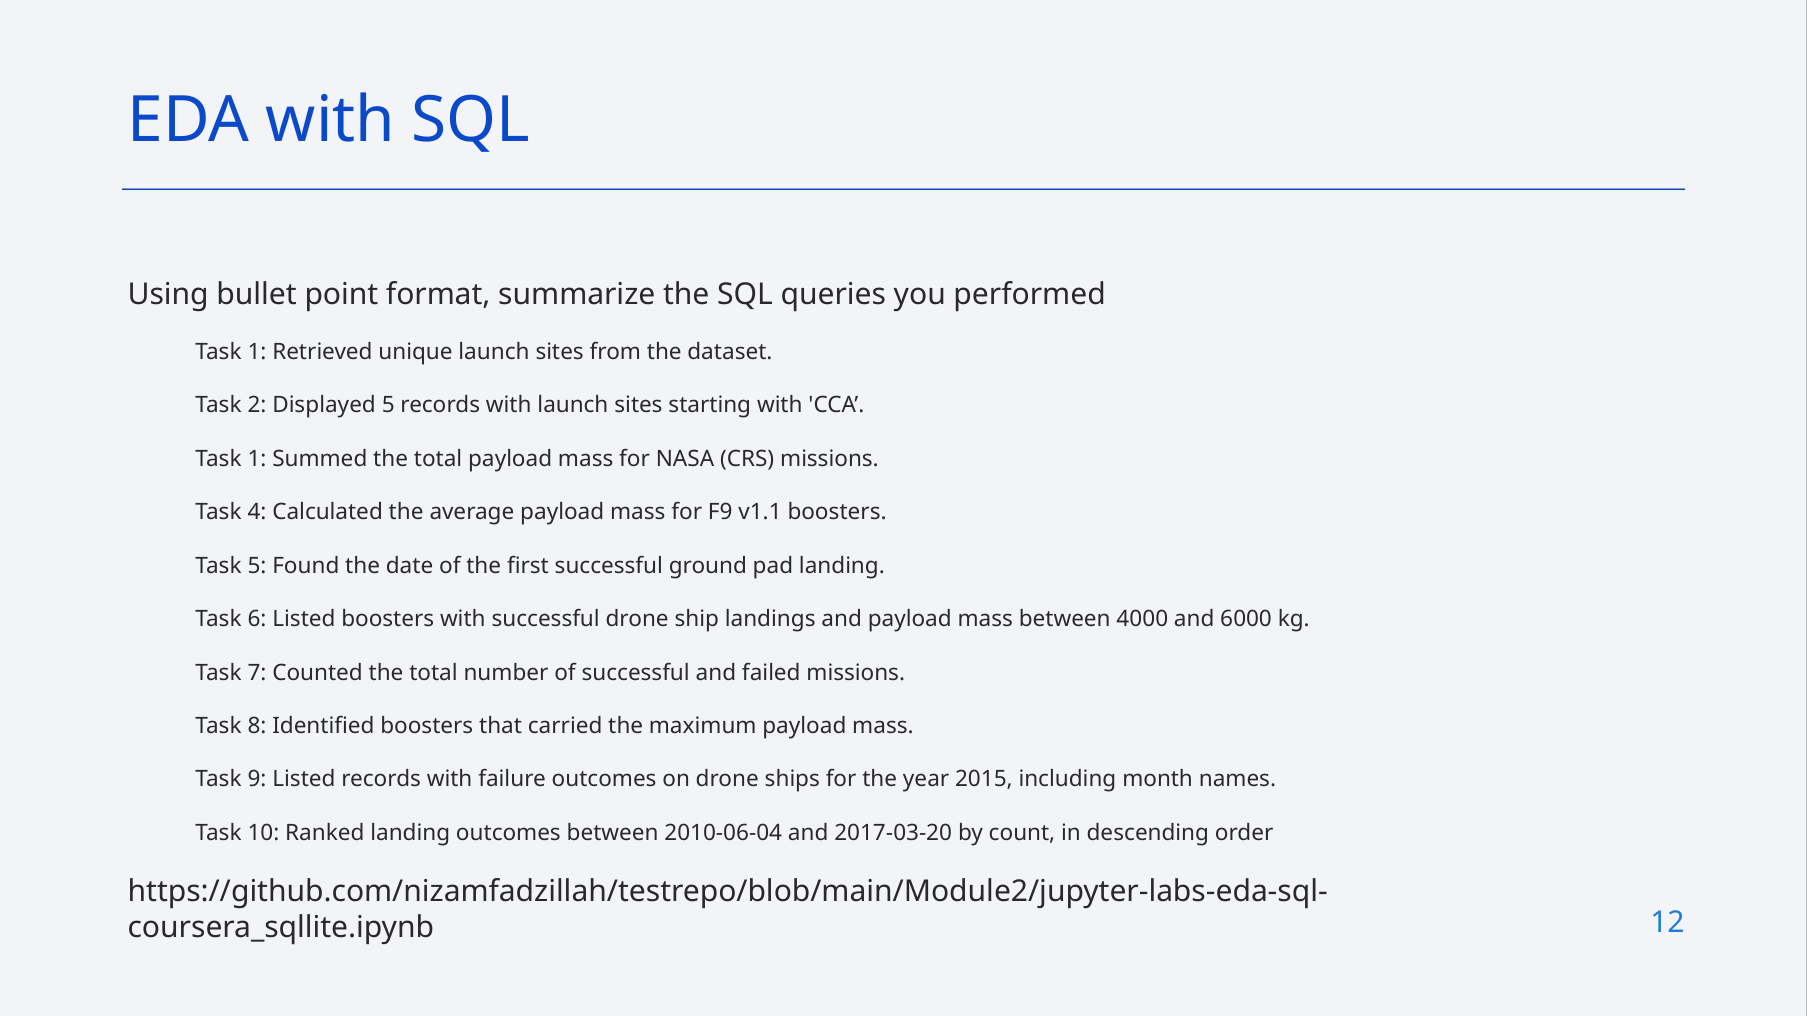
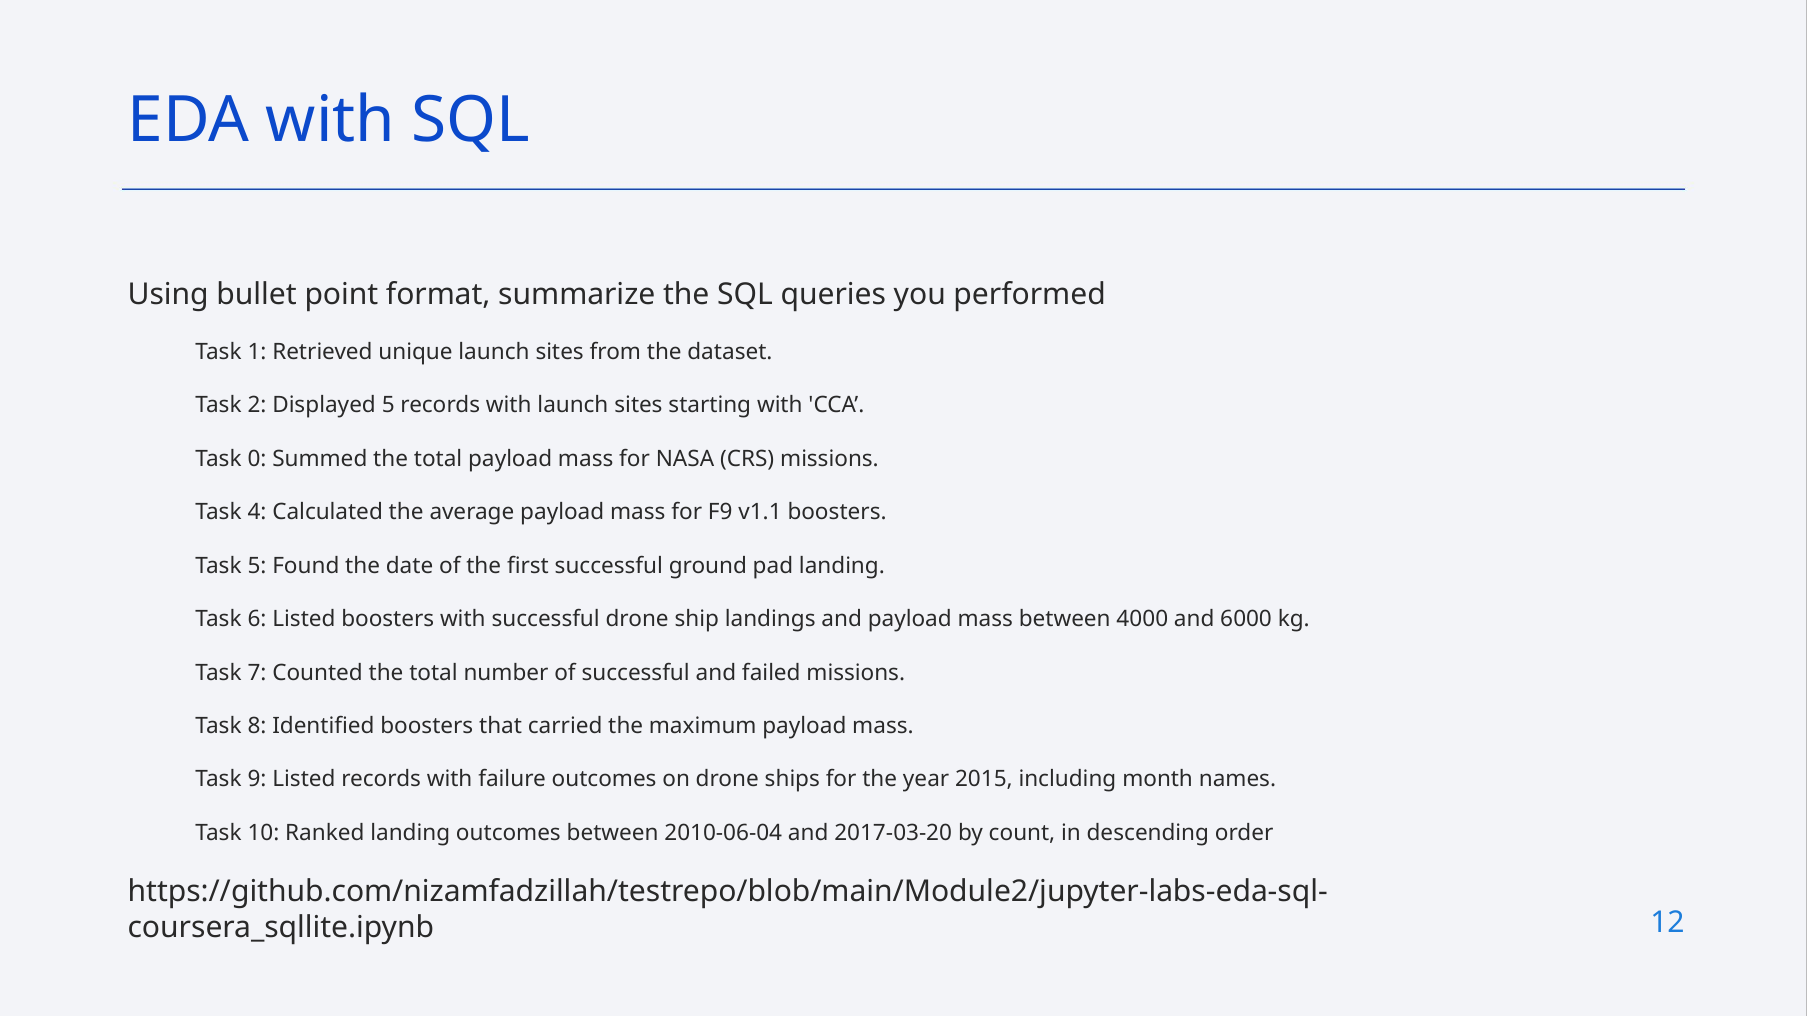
1 at (257, 459): 1 -> 0
